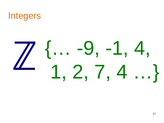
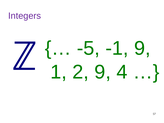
Integers colour: orange -> purple
-9: -9 -> -5
-1 4: 4 -> 9
2 7: 7 -> 9
